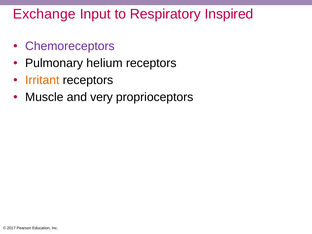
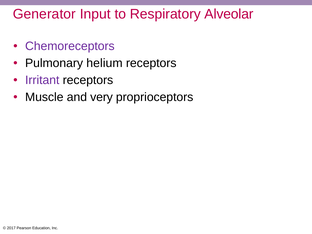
Exchange: Exchange -> Generator
Inspired: Inspired -> Alveolar
Irritant colour: orange -> purple
